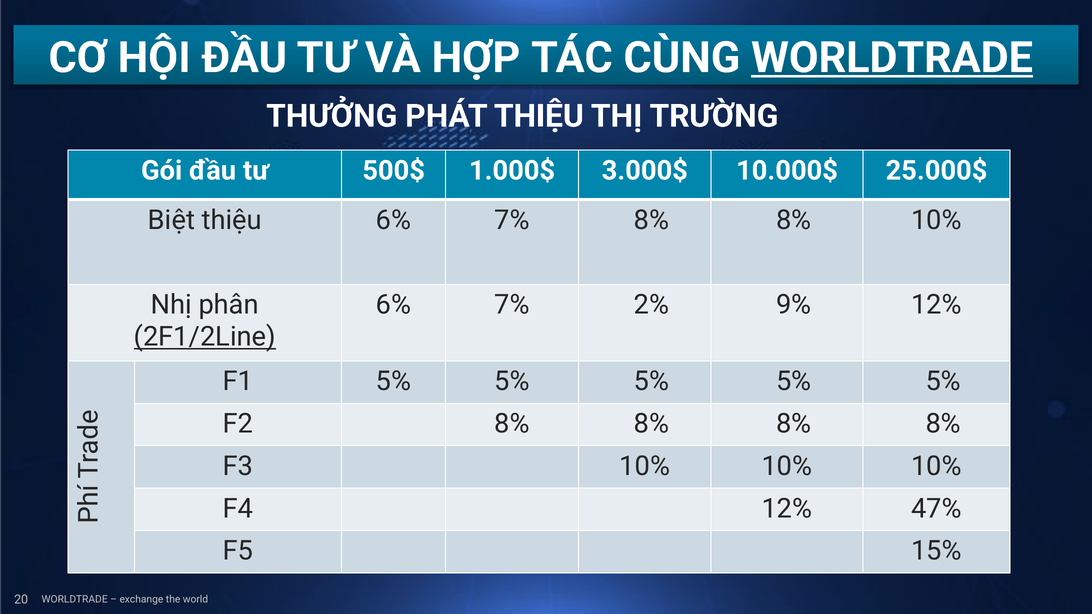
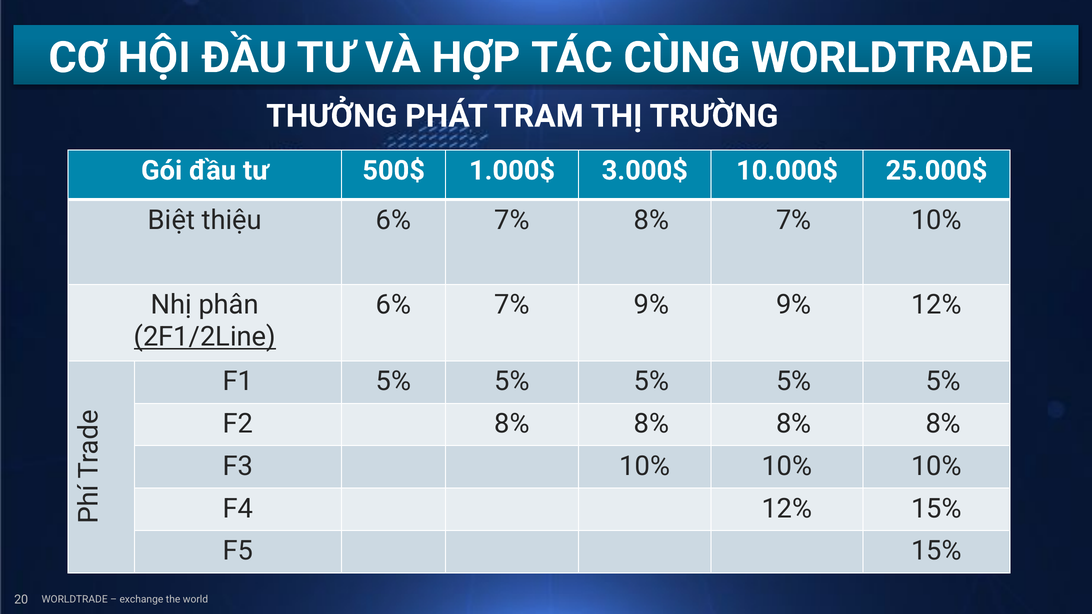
WORLDTRADE at (892, 58) underline: present -> none
PHÁT THIỆU: THIỆU -> TRAM
7% 8% 8%: 8% -> 7%
7% 2%: 2% -> 9%
12% 47%: 47% -> 15%
